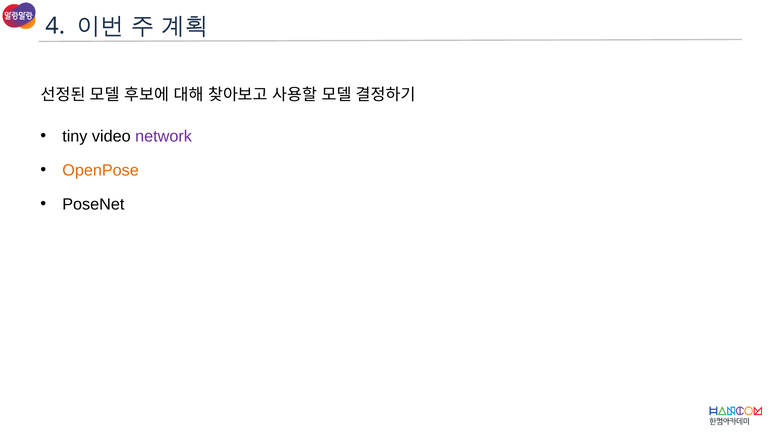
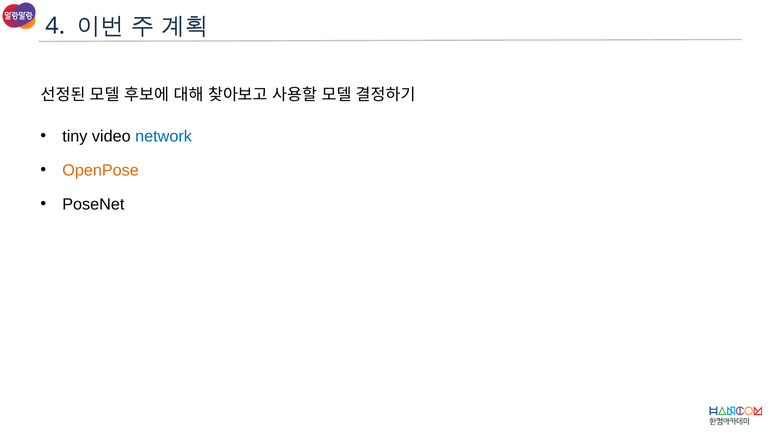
network colour: purple -> blue
